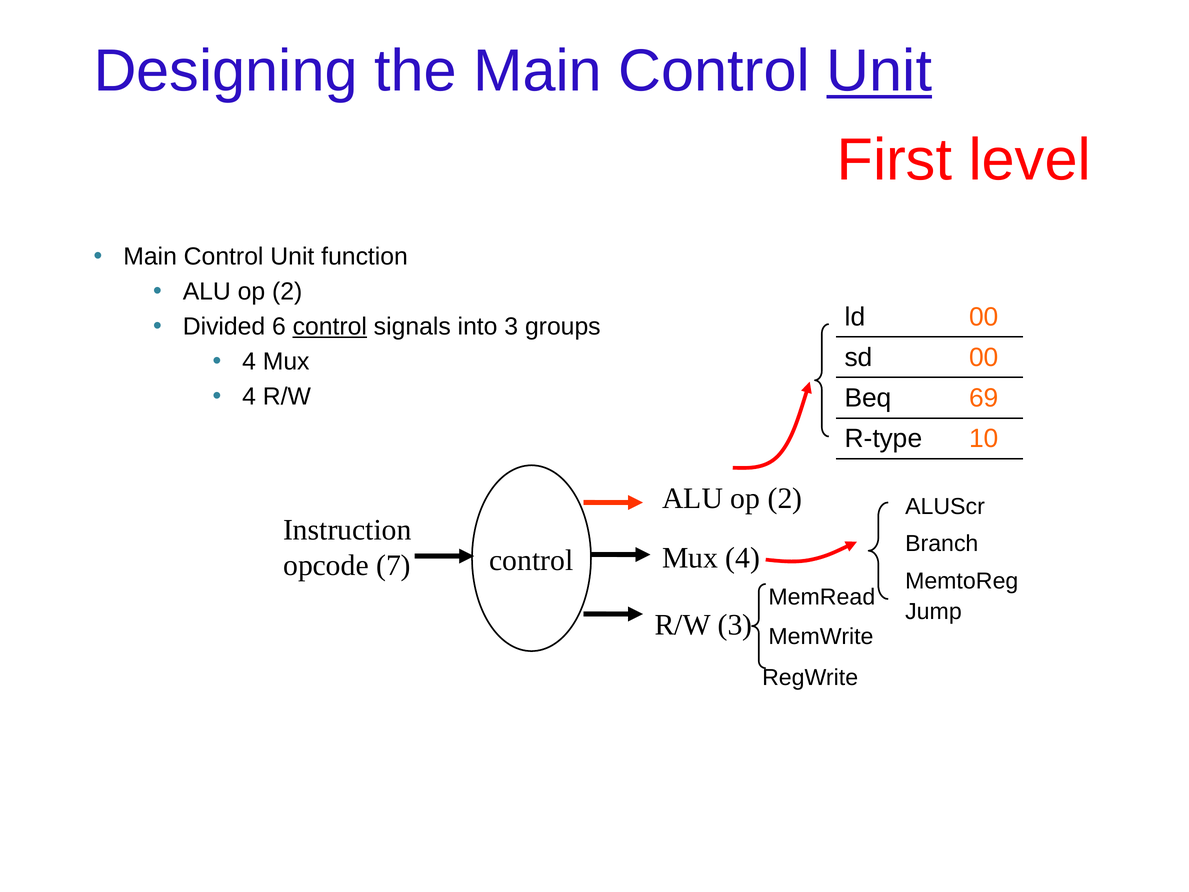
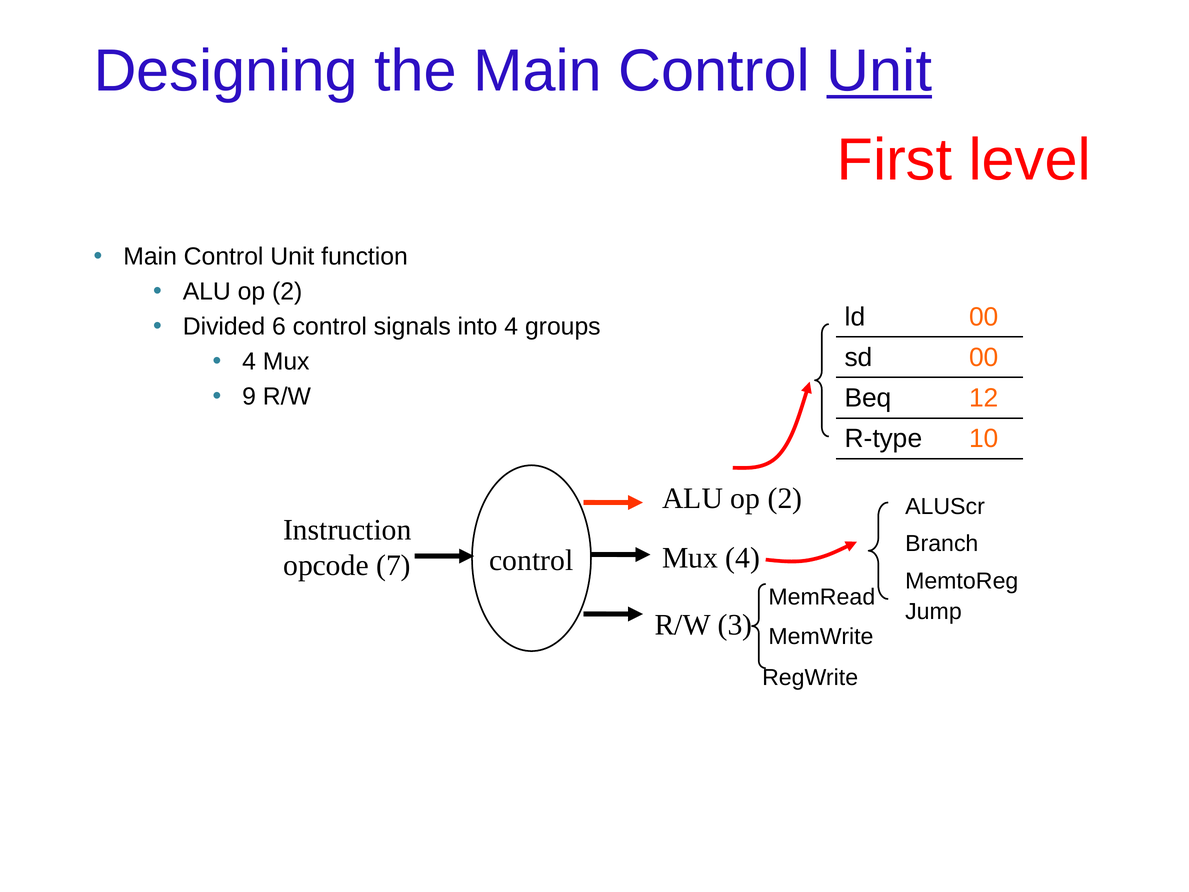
control at (330, 327) underline: present -> none
into 3: 3 -> 4
4 at (249, 397): 4 -> 9
69: 69 -> 12
